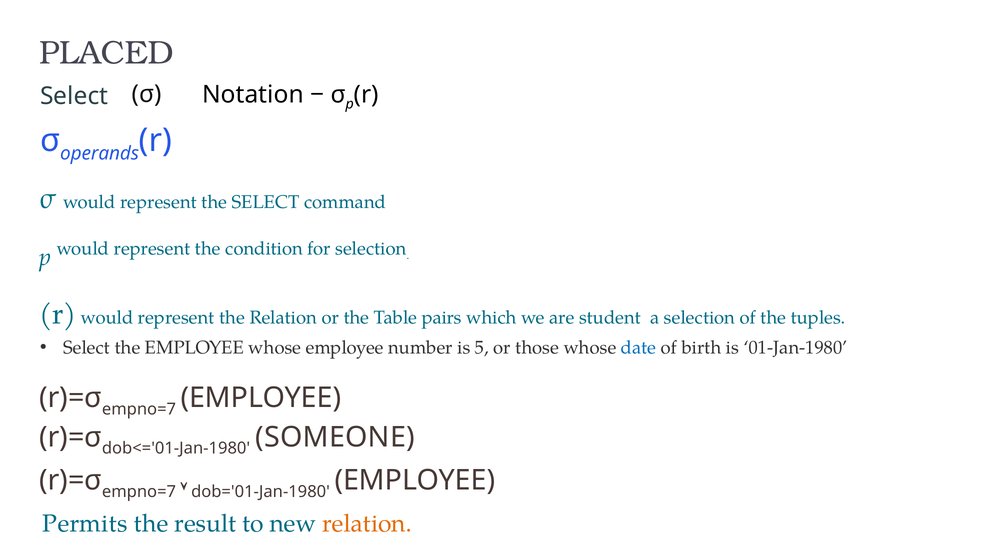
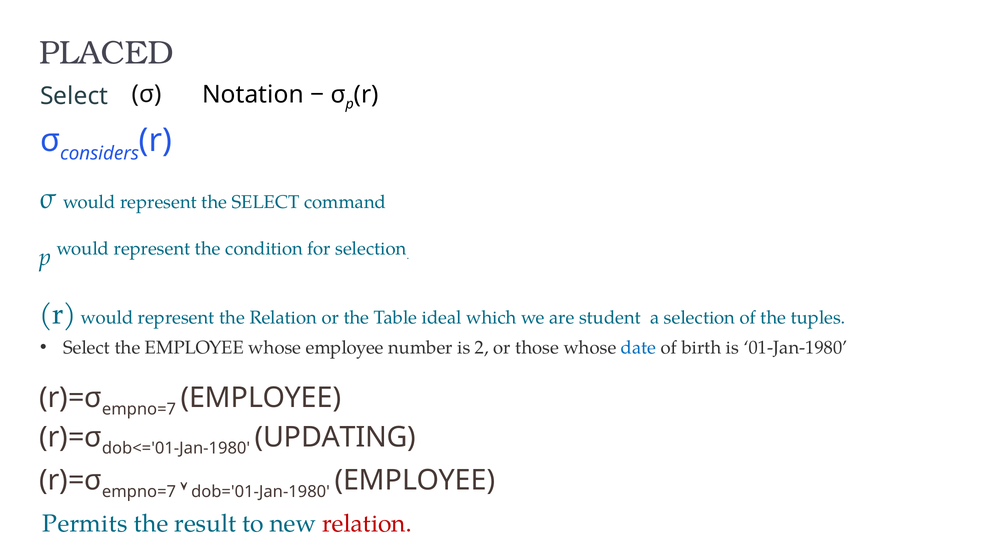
operands: operands -> considers
pairs: pairs -> ideal
5: 5 -> 2
SOMEONE: SOMEONE -> UPDATING
relation at (367, 524) colour: orange -> red
